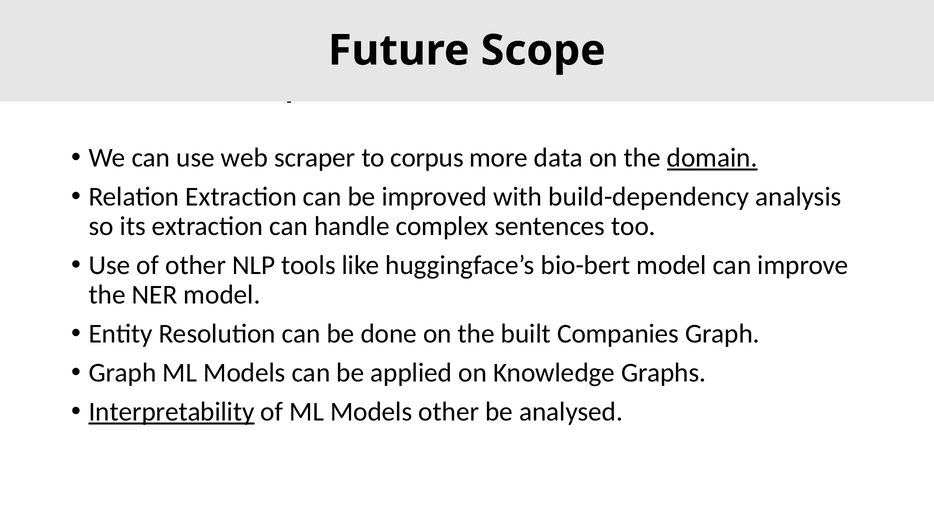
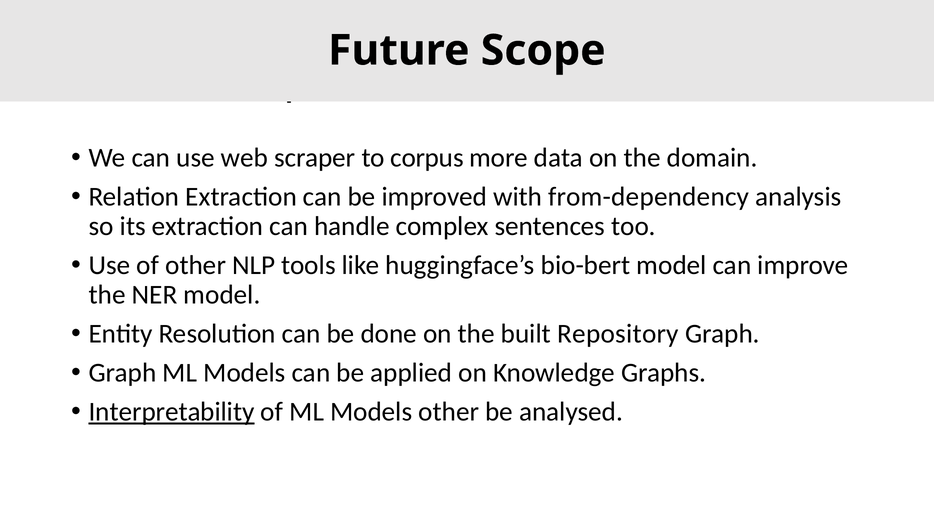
domain underline: present -> none
build-dependency: build-dependency -> from-dependency
Companies: Companies -> Repository
